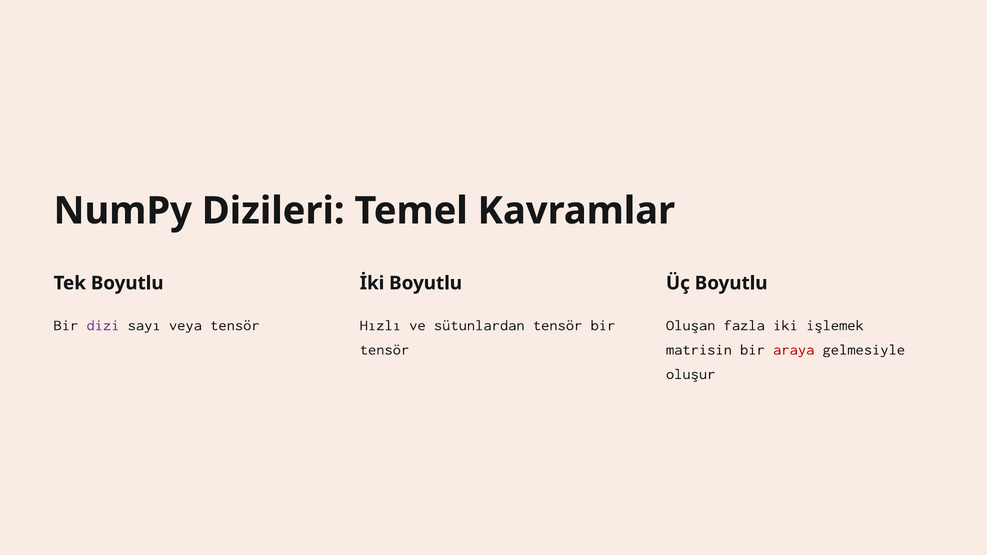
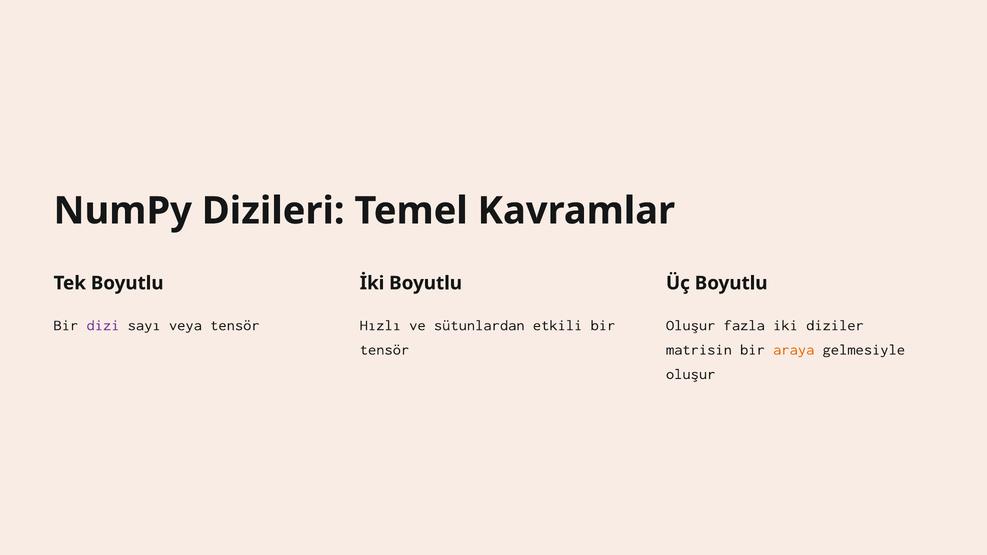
sütunlardan tensör: tensör -> etkili
Oluşan at (691, 325): Oluşan -> Oluşur
işlemek: işlemek -> diziler
araya colour: red -> orange
